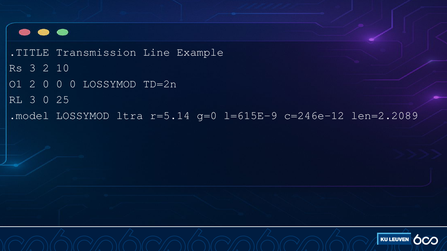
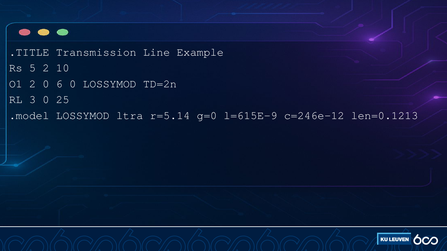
Rs 3: 3 -> 5
2 0 0: 0 -> 6
len=2.2089: len=2.2089 -> len=0.1213
